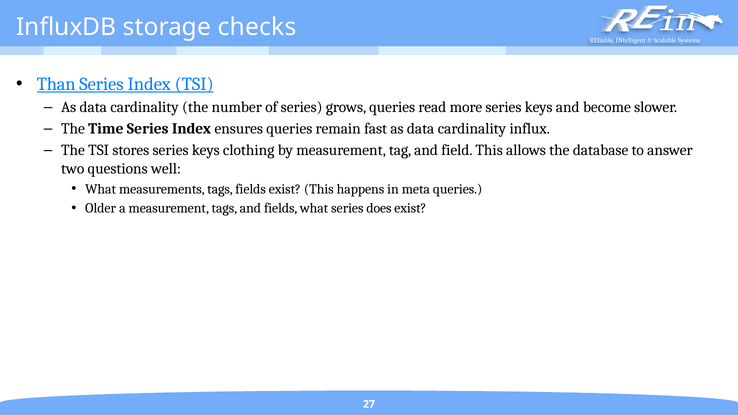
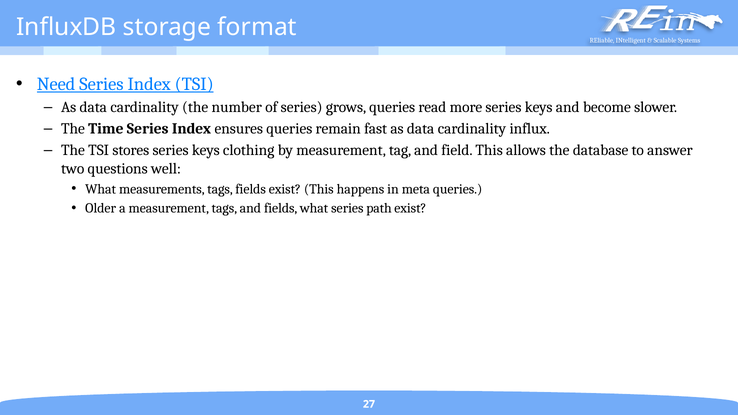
checks: checks -> format
Than: Than -> Need
does: does -> path
